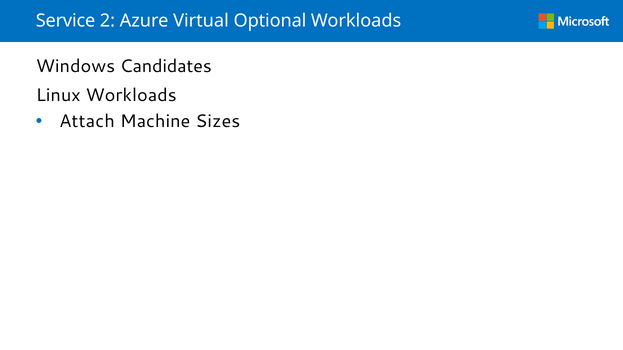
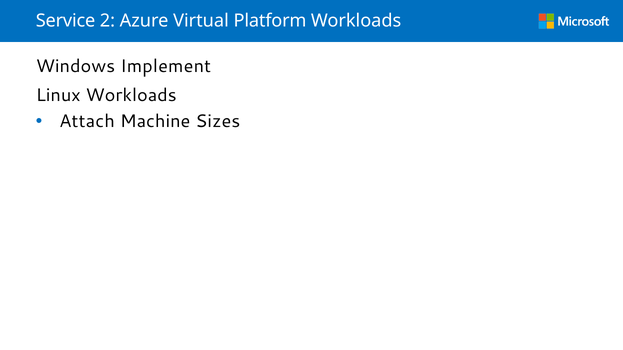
Optional: Optional -> Platform
Candidates: Candidates -> Implement
